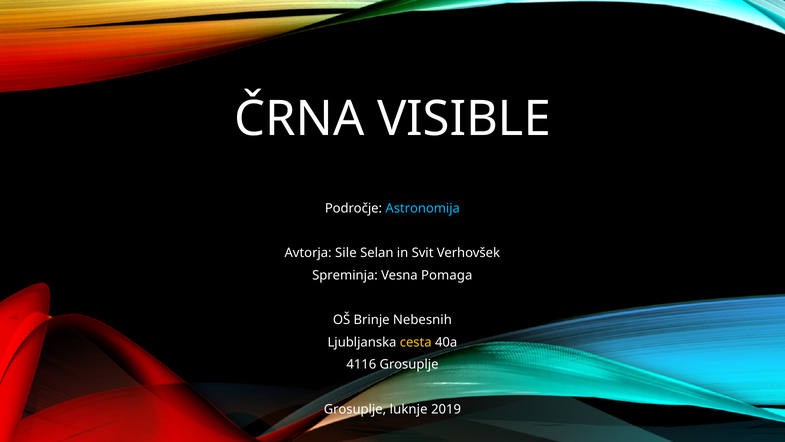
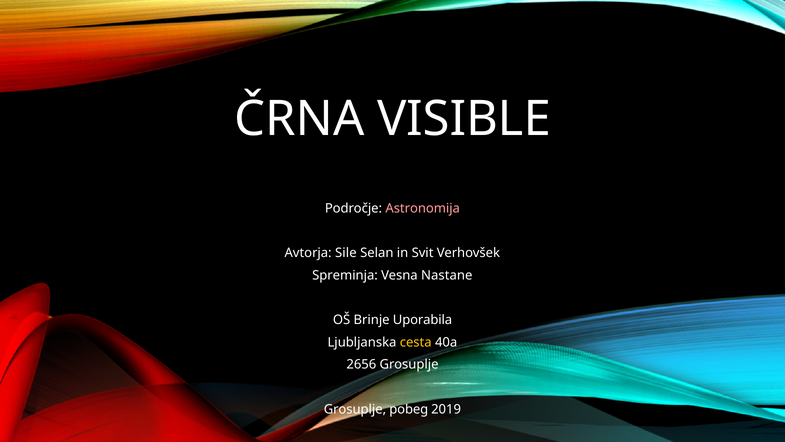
Astronomija colour: light blue -> pink
Pomaga: Pomaga -> Nastane
Nebesnih: Nebesnih -> Uporabila
4116: 4116 -> 2656
luknje: luknje -> pobeg
